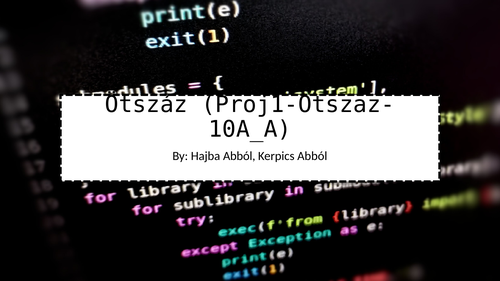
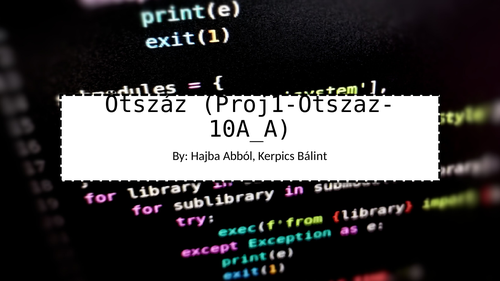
Kerpics Abból: Abból -> Bálint
